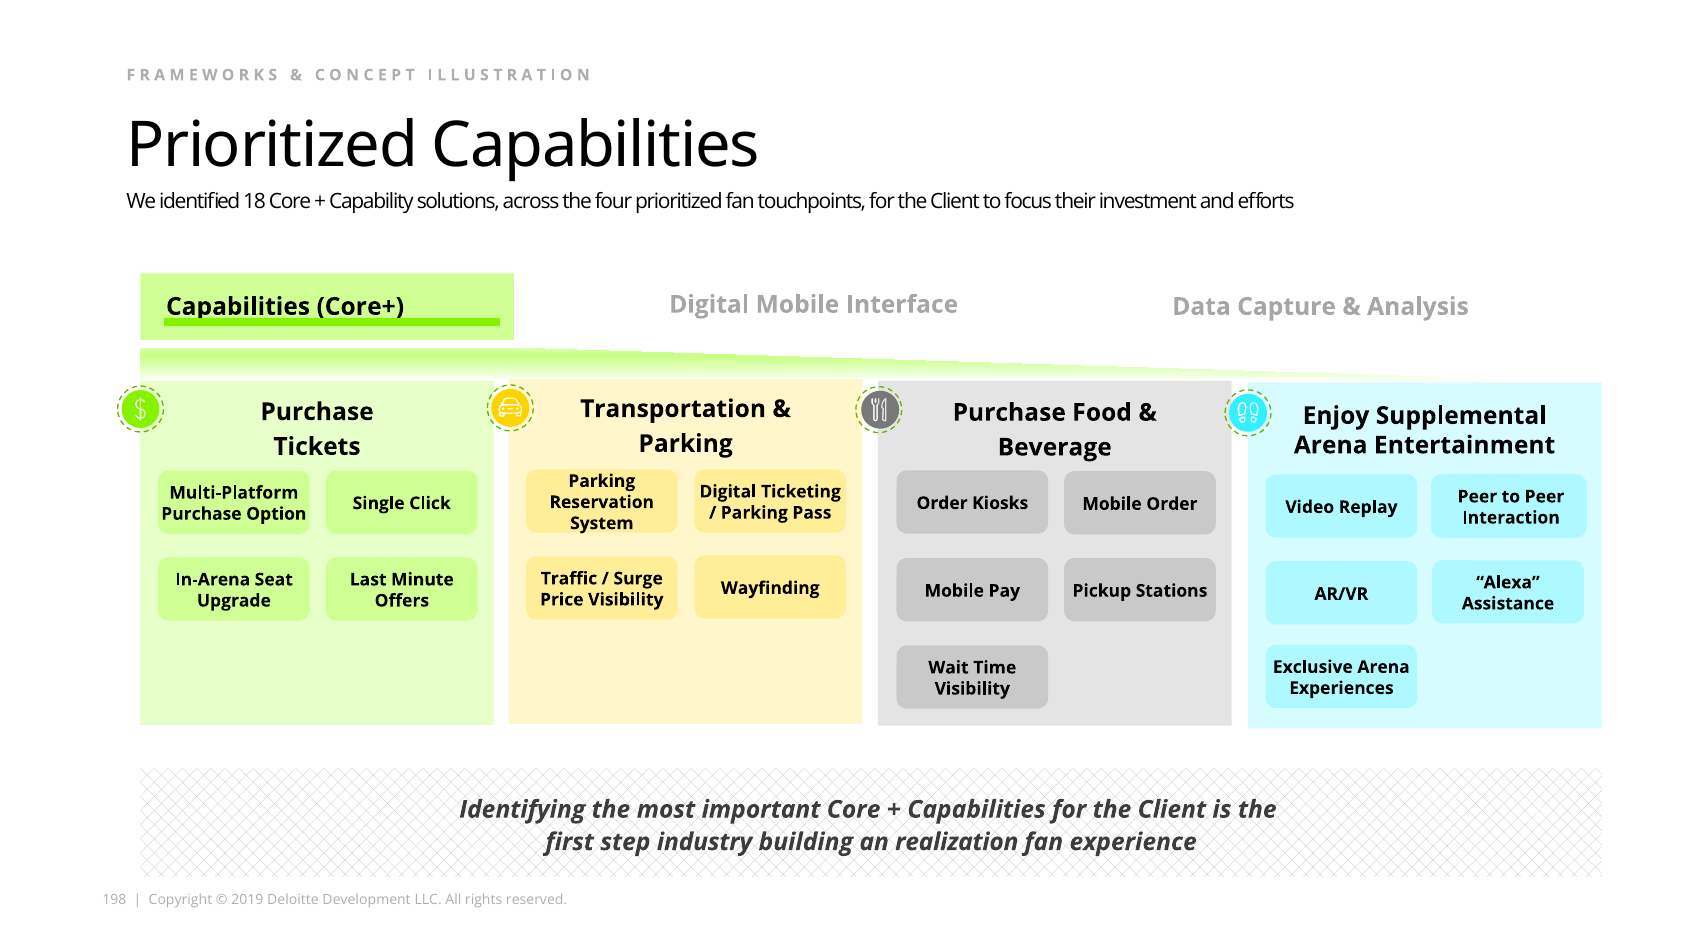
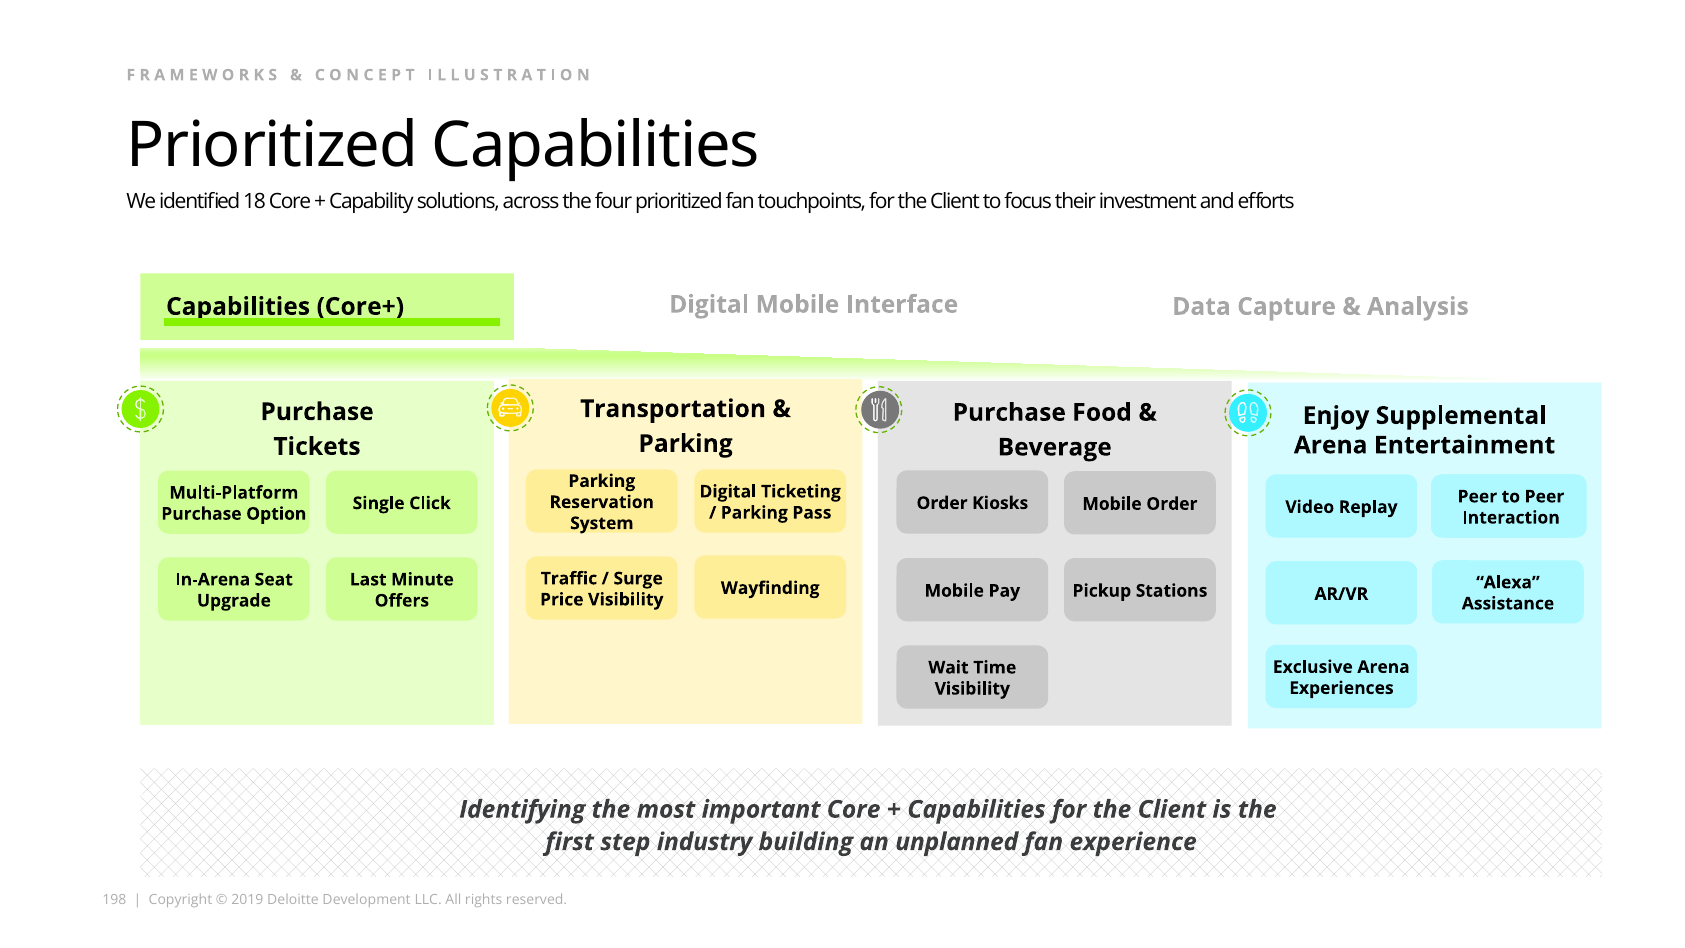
realization: realization -> unplanned
